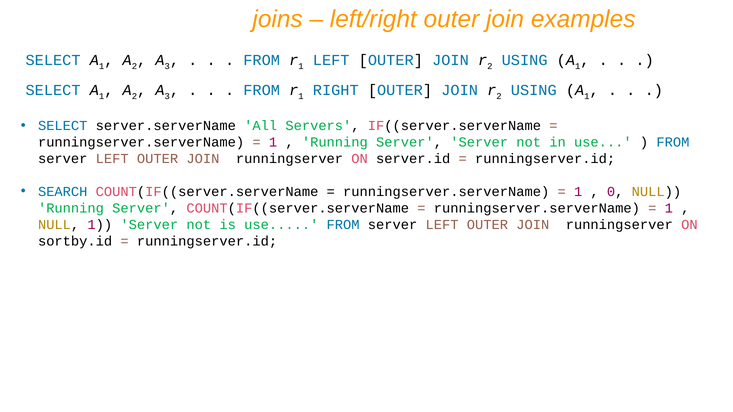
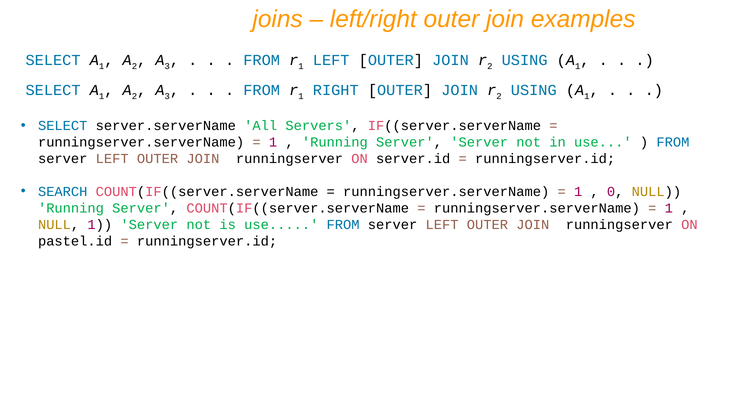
sortby.id: sortby.id -> pastel.id
